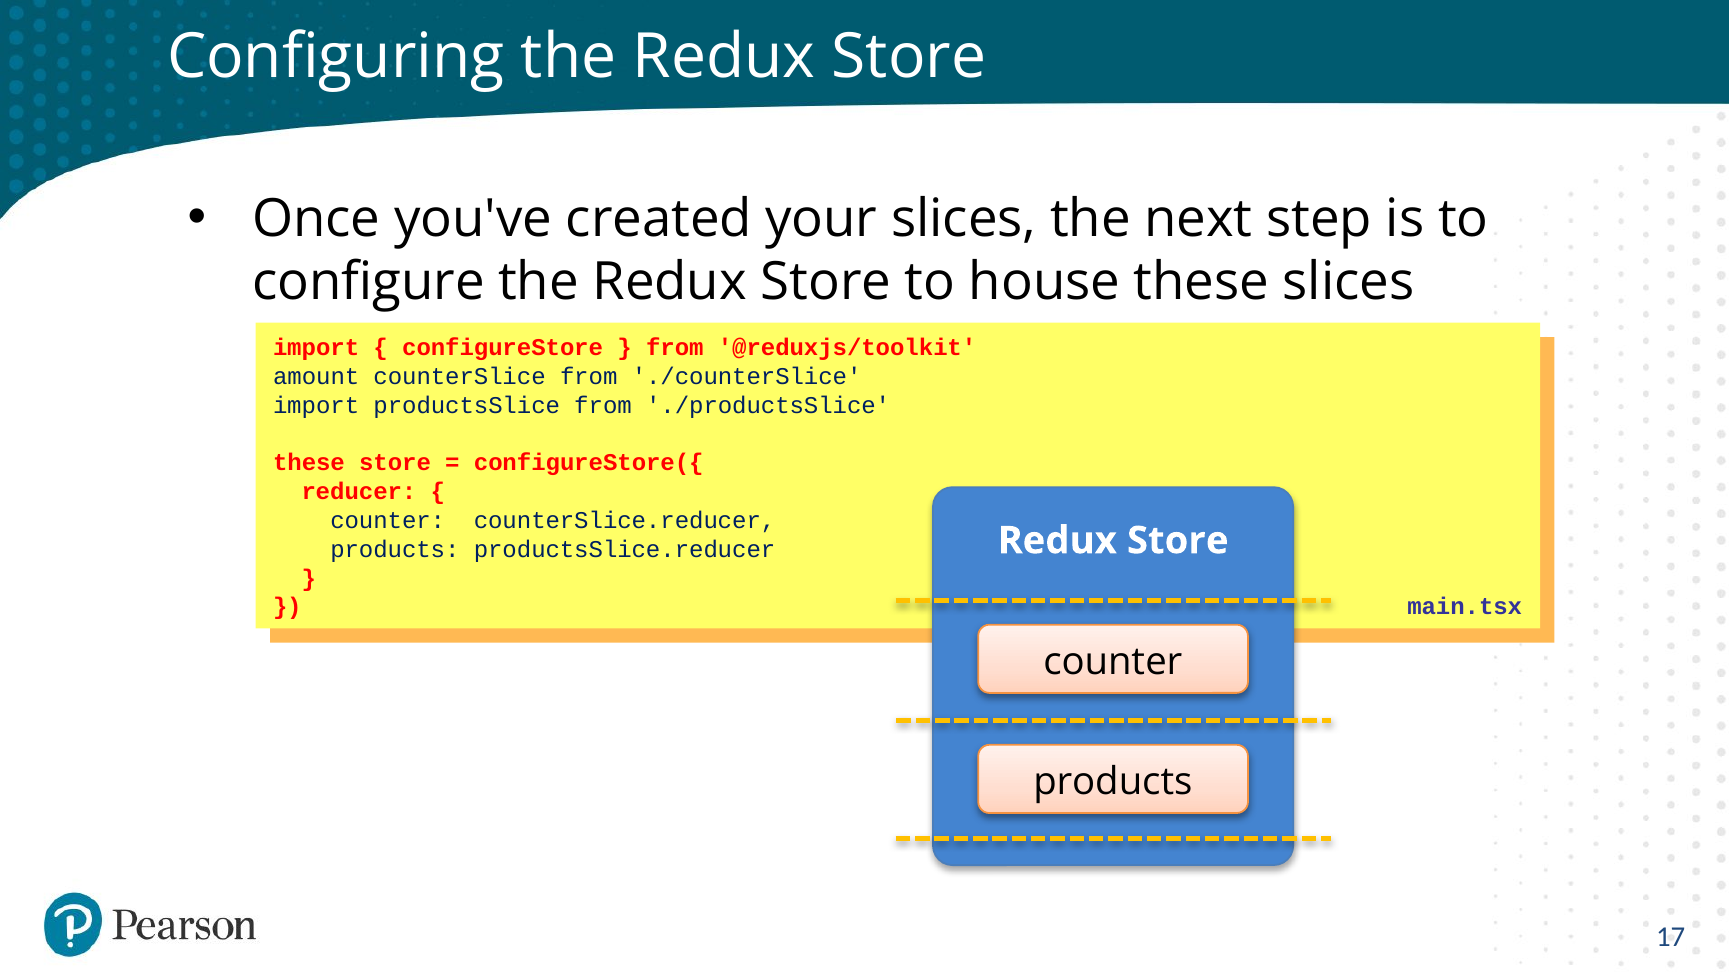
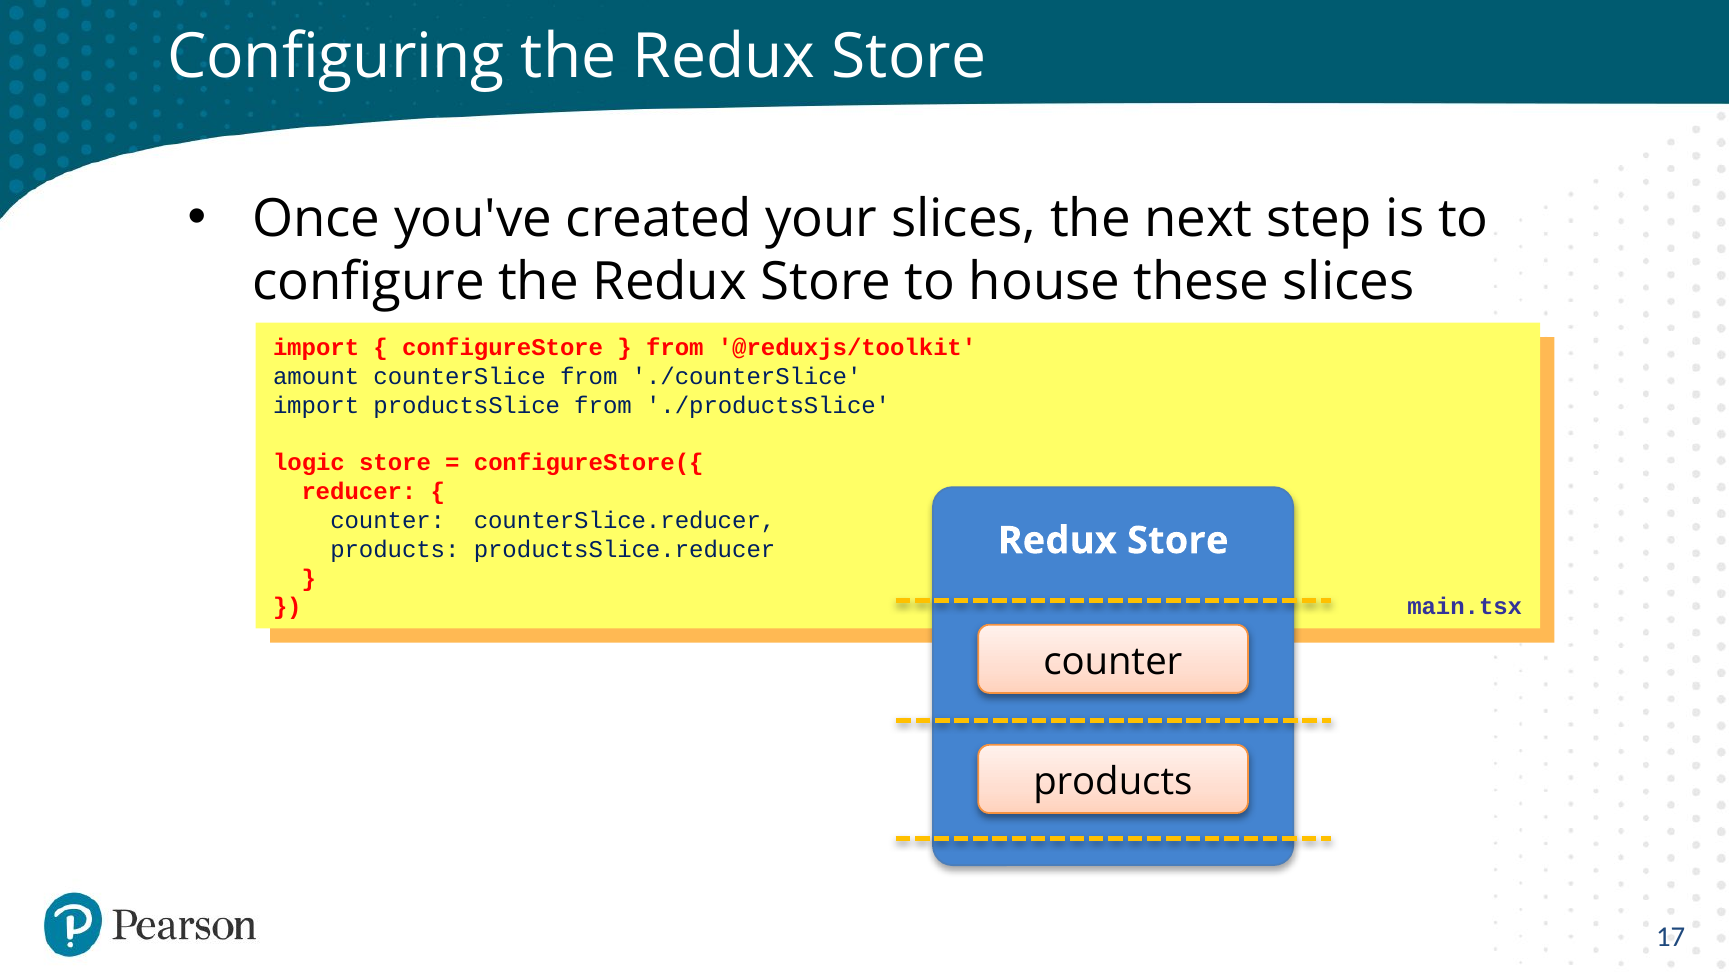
these at (309, 463): these -> logic
